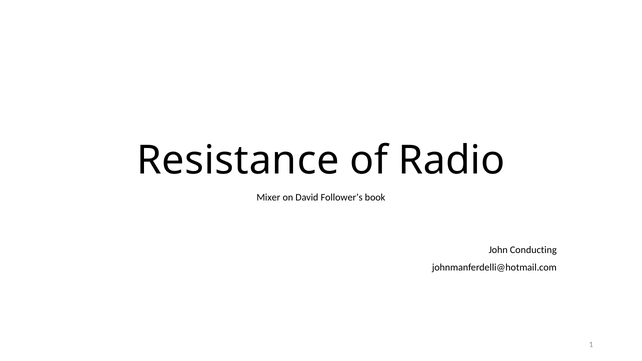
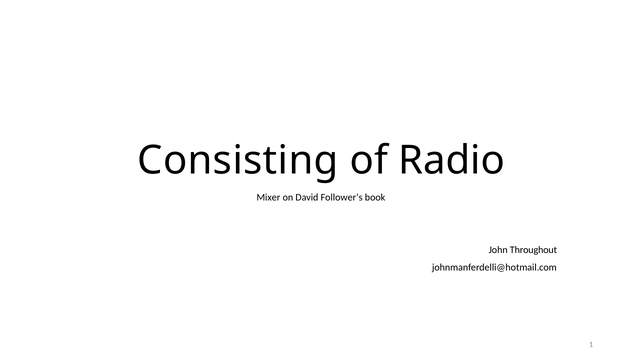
Resistance: Resistance -> Consisting
Conducting: Conducting -> Throughout
